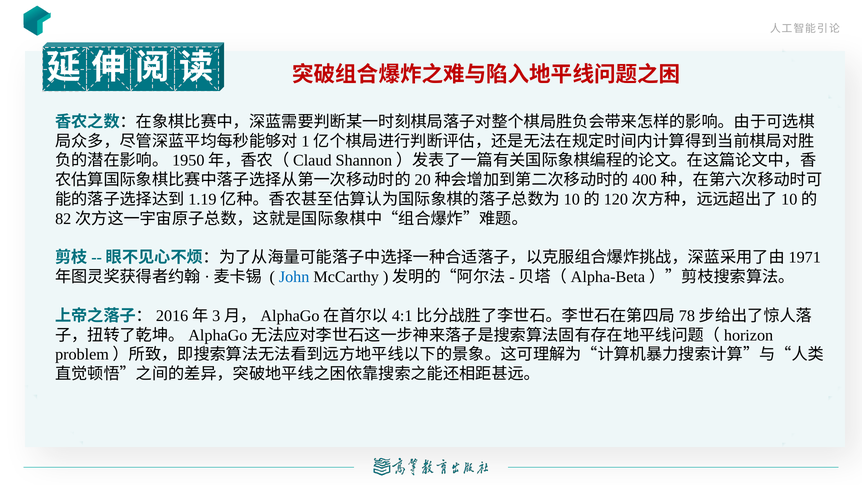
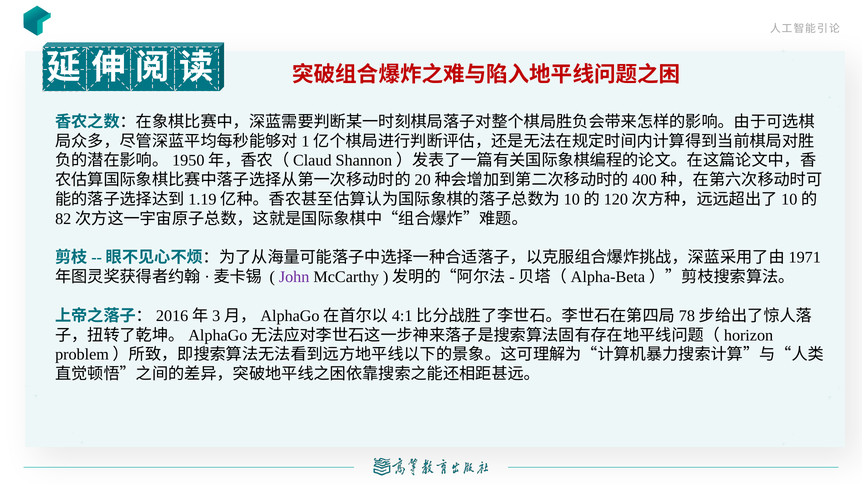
John colour: blue -> purple
